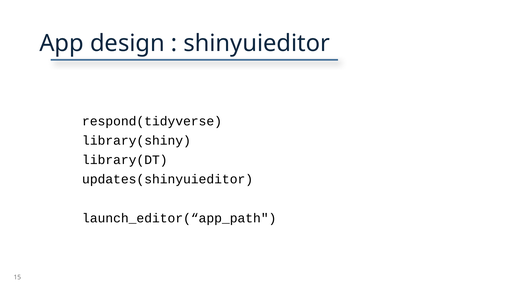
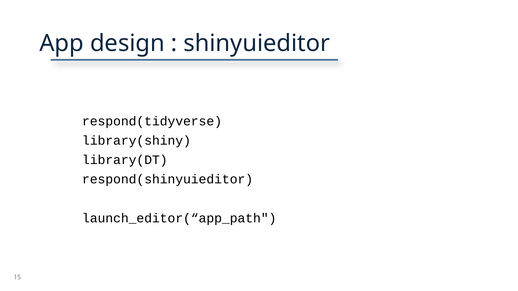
updates(shinyuieditor: updates(shinyuieditor -> respond(shinyuieditor
